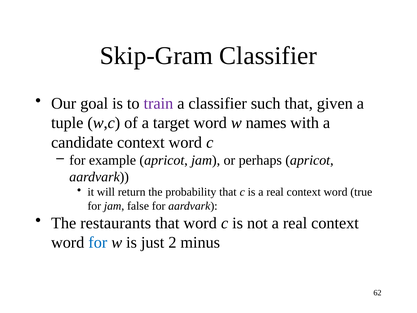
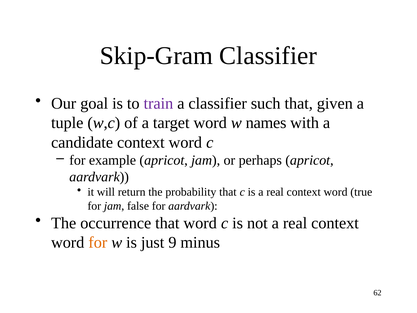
restaurants: restaurants -> occurrence
for at (98, 242) colour: blue -> orange
2: 2 -> 9
